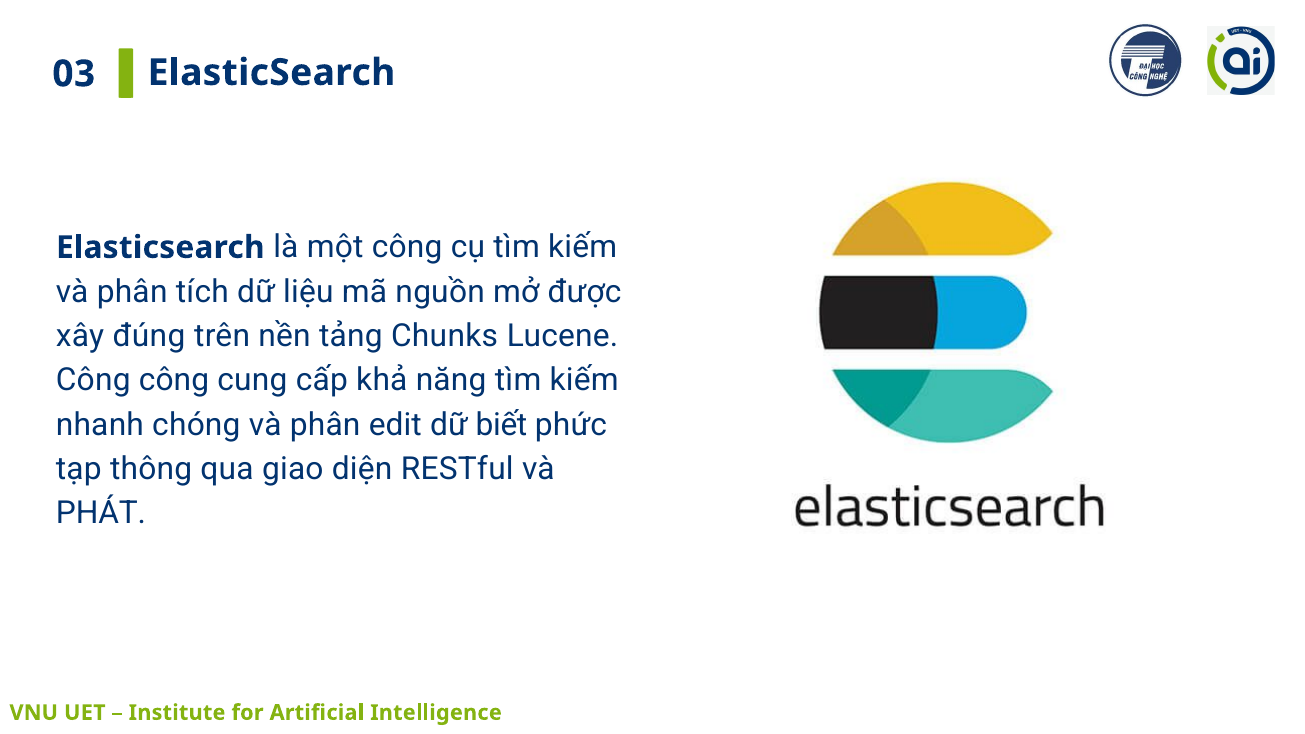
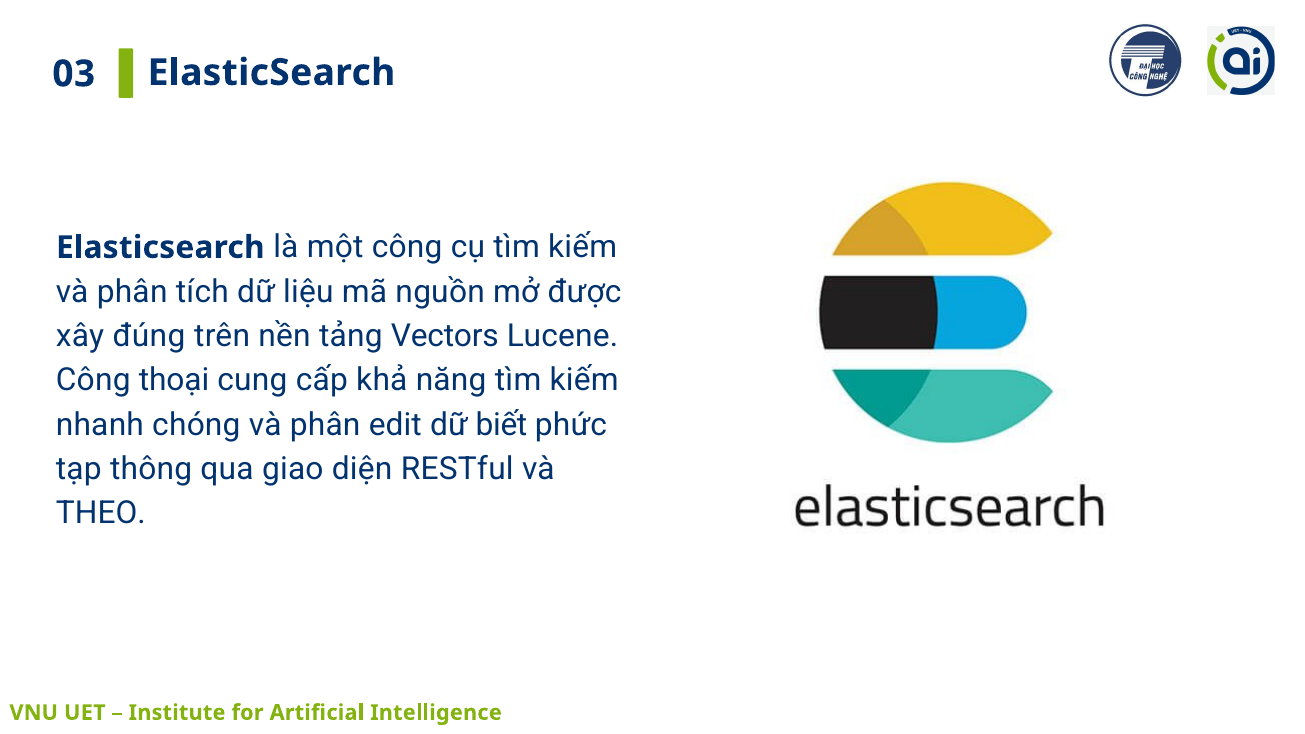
Chunks: Chunks -> Vectors
Công công: công -> thoại
PHÁT: PHÁT -> THEO
